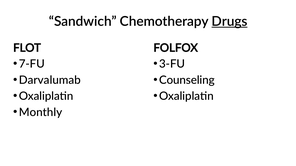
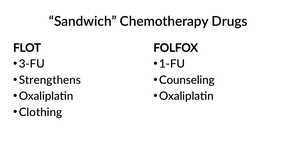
Drugs underline: present -> none
7-FU: 7-FU -> 3-FU
3-FU: 3-FU -> 1-FU
Darvalumab: Darvalumab -> Strengthens
Monthly: Monthly -> Clothing
